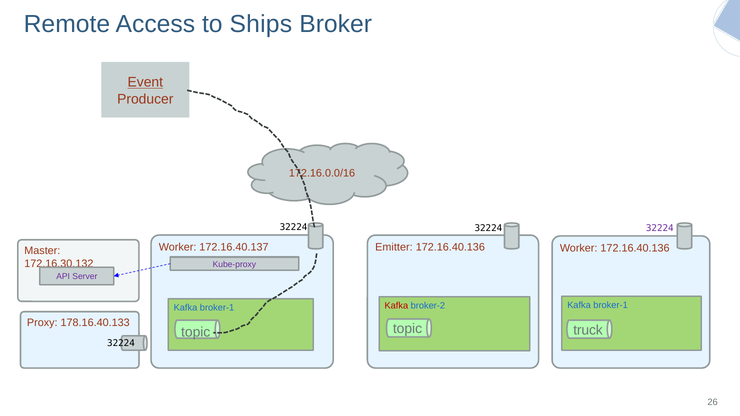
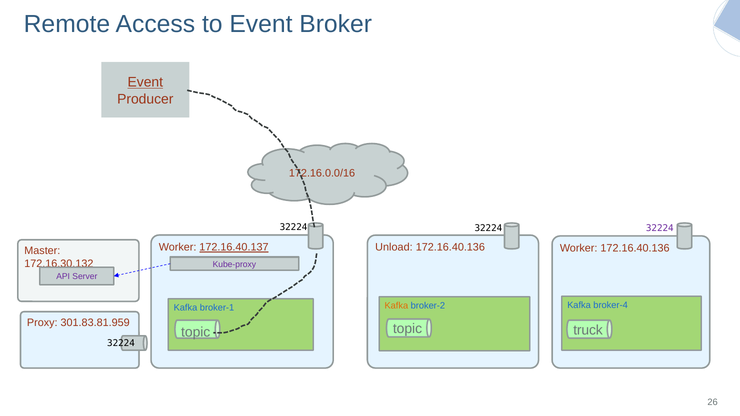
to Ships: Ships -> Event
172.16.40.137 underline: none -> present
Emitter: Emitter -> Unload
Kafka at (396, 306) colour: red -> orange
broker-2 Kafka broker-1: broker-1 -> broker-4
178.16.40.133: 178.16.40.133 -> 301.83.81.959
